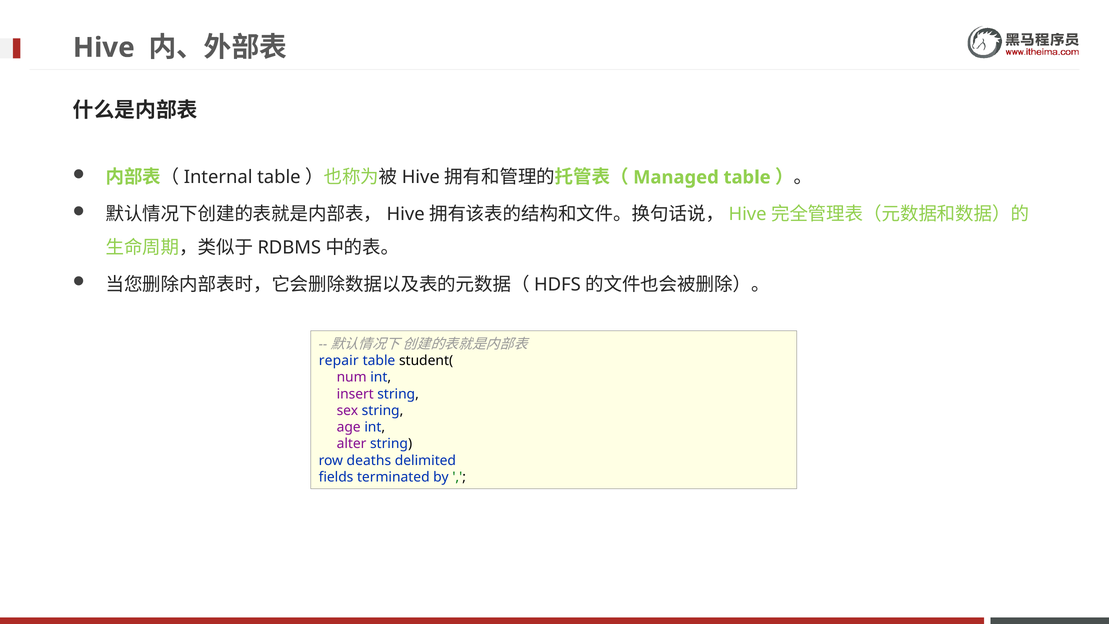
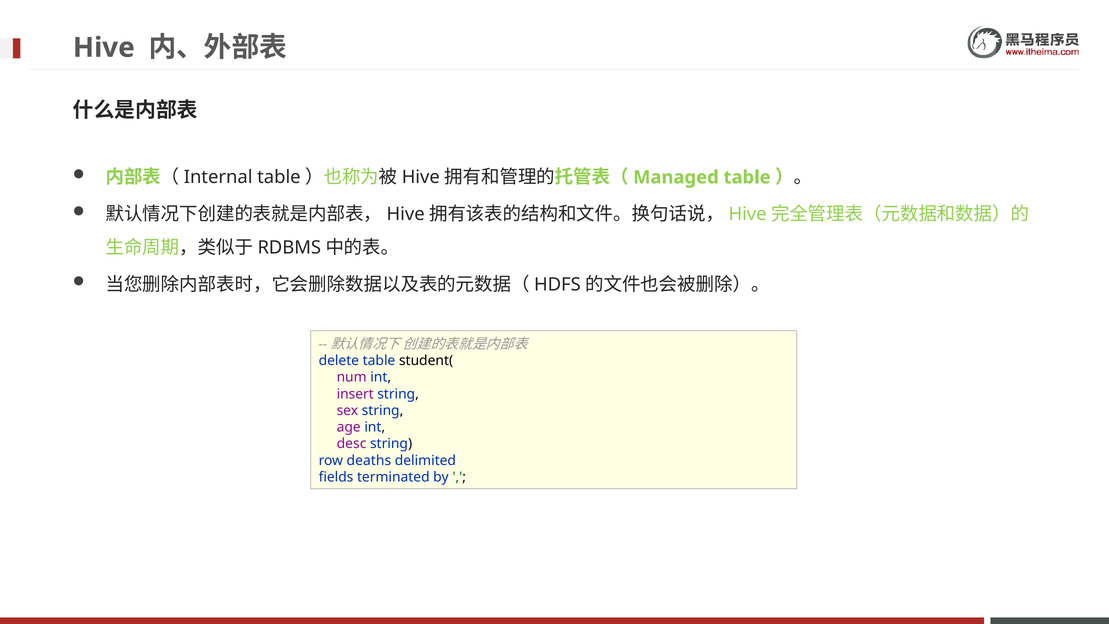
repair: repair -> delete
alter: alter -> desc
